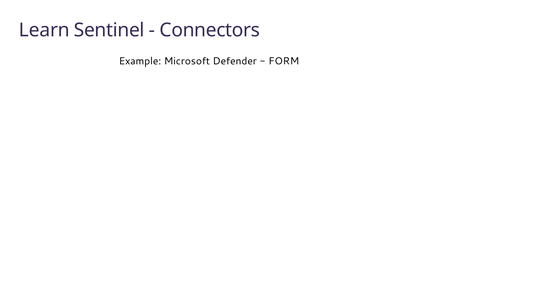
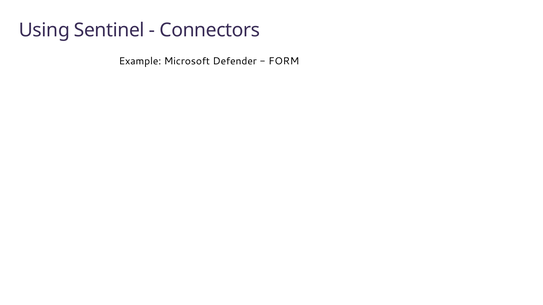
Learn: Learn -> Using
